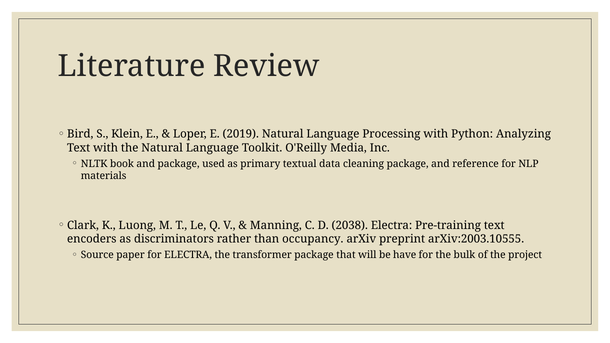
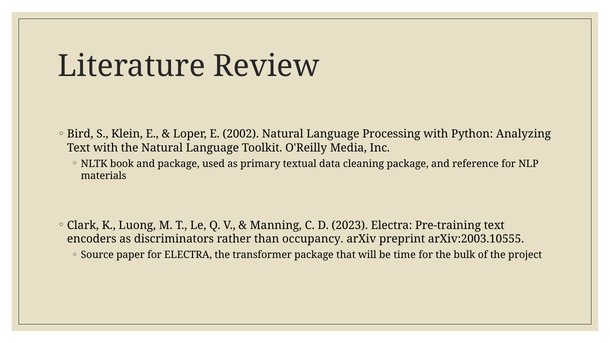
2019: 2019 -> 2002
2038: 2038 -> 2023
have: have -> time
